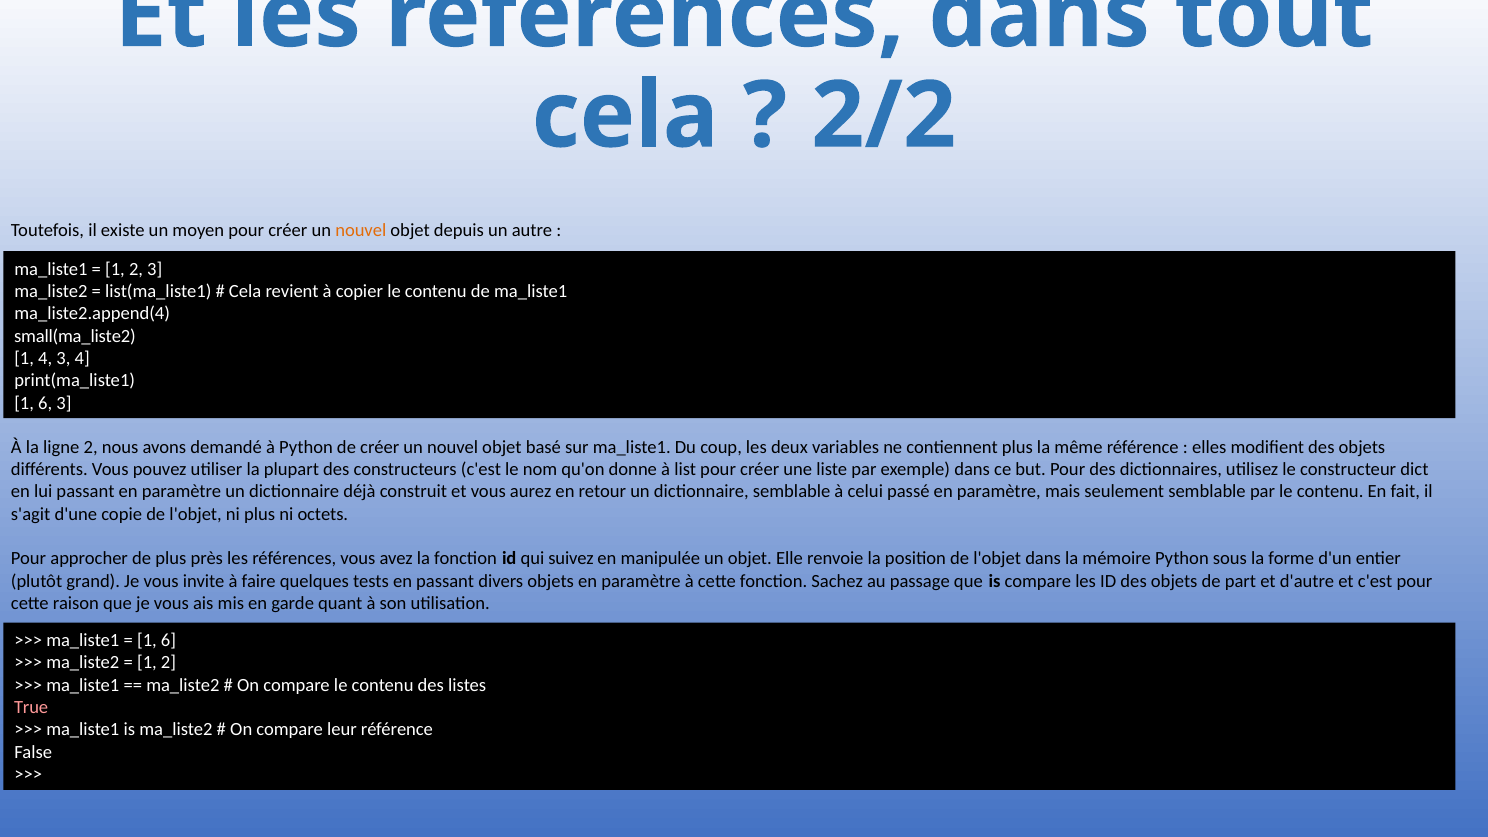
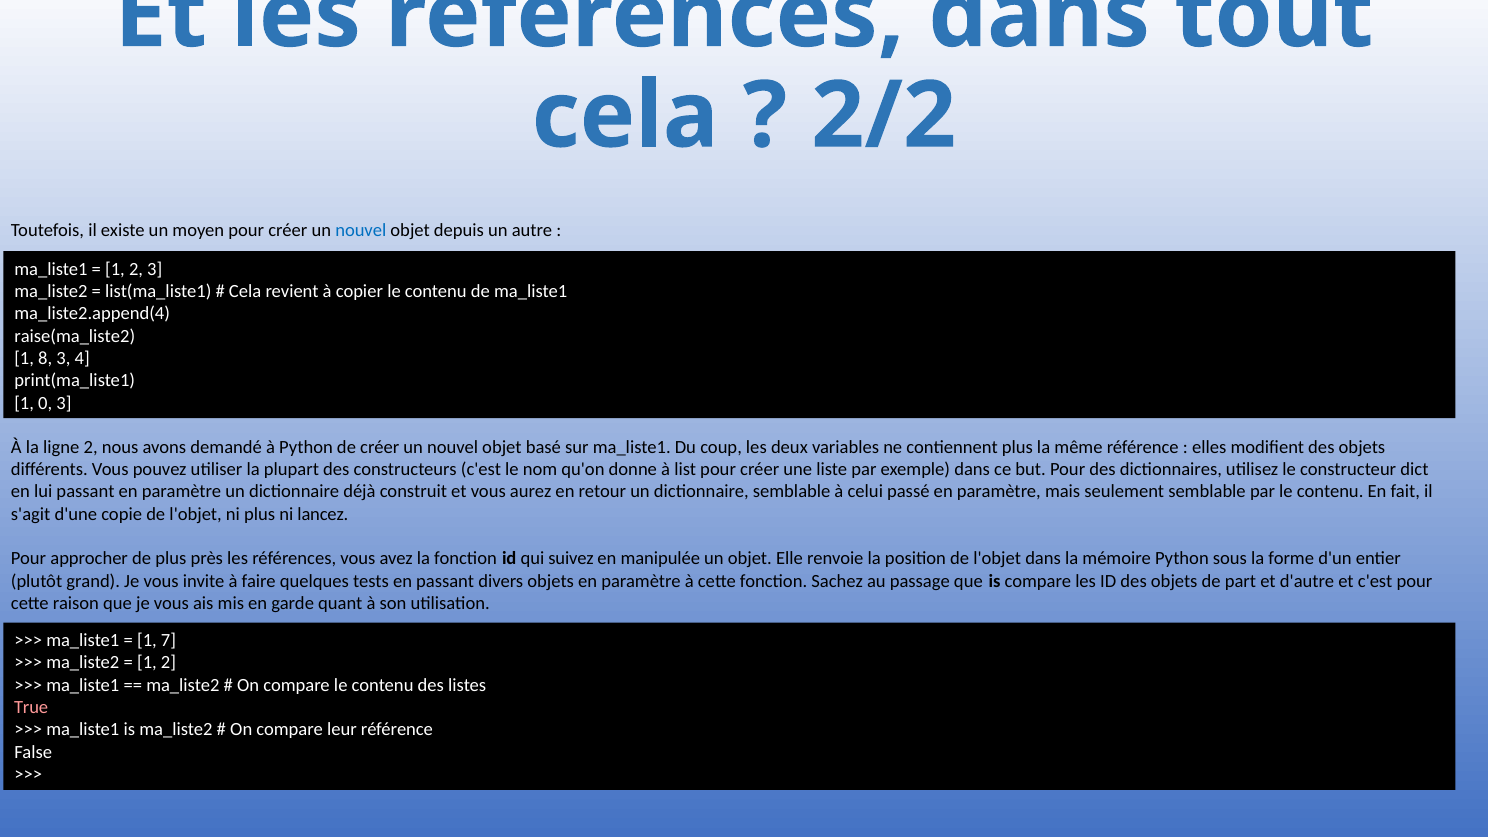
nouvel at (361, 231) colour: orange -> blue
small(ma_liste2: small(ma_liste2 -> raise(ma_liste2
1 4: 4 -> 8
6 at (45, 403): 6 -> 0
octets: octets -> lancez
6 at (168, 641): 6 -> 7
